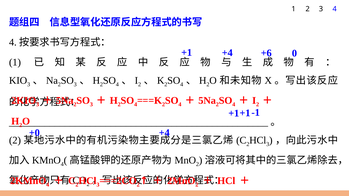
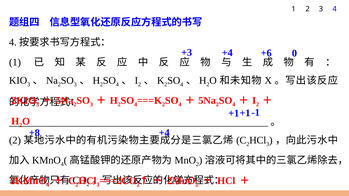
+1 at (187, 53): +1 -> +3
+0: +0 -> +8
